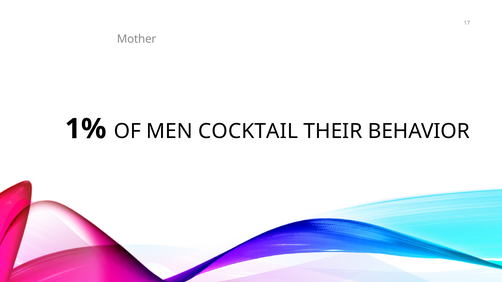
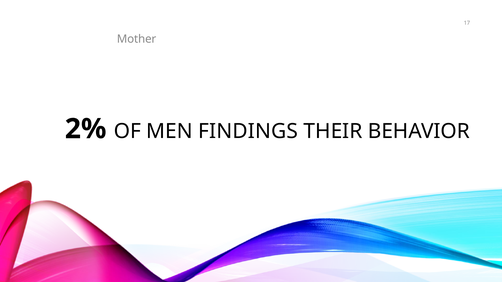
1%: 1% -> 2%
COCKTAIL: COCKTAIL -> FINDINGS
